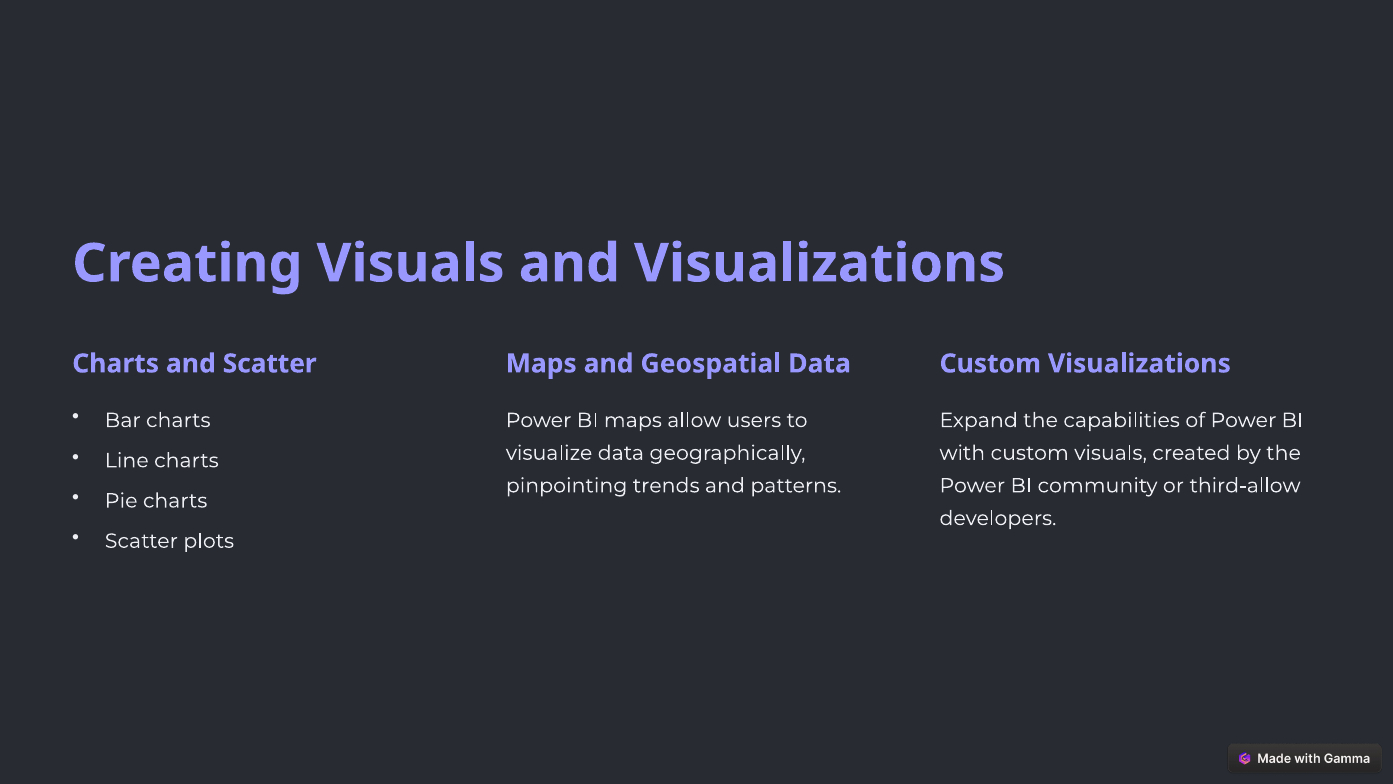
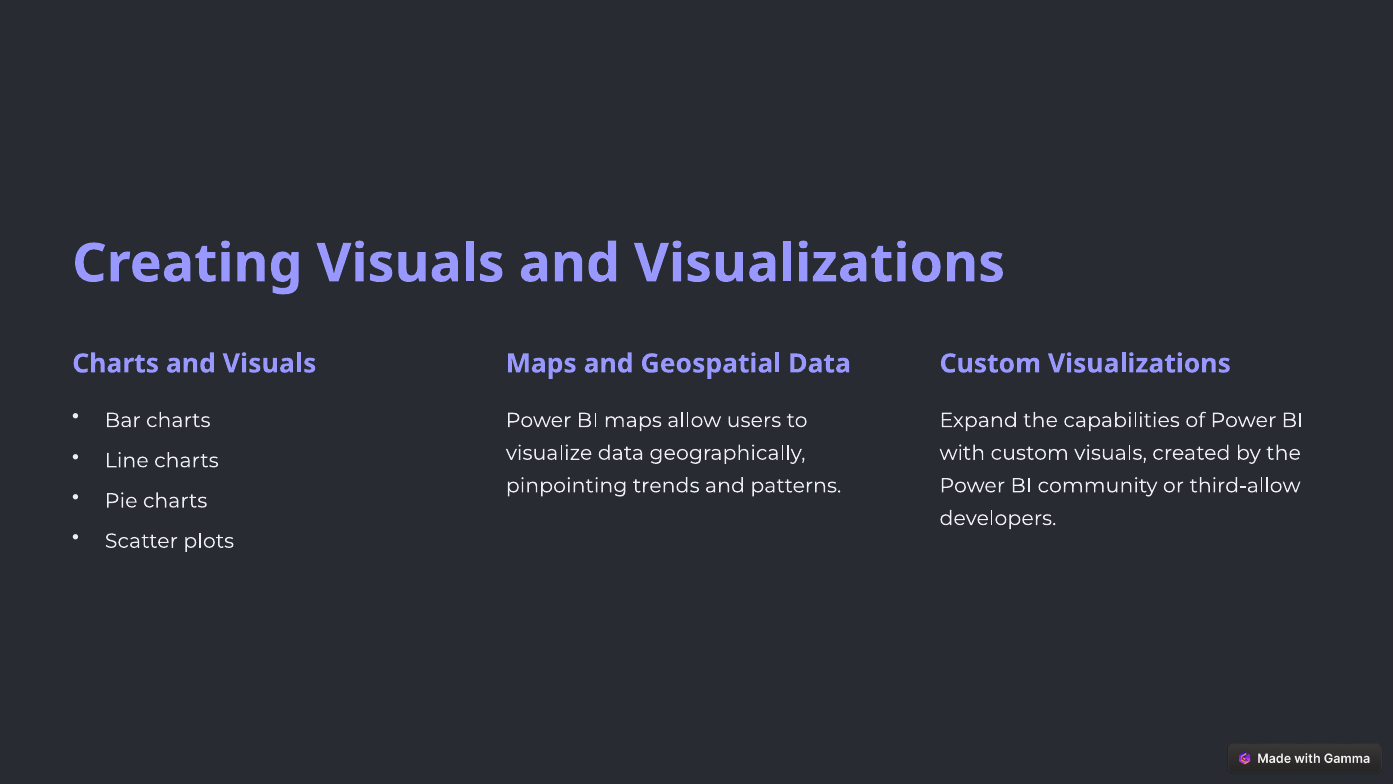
and Scatter: Scatter -> Visuals
